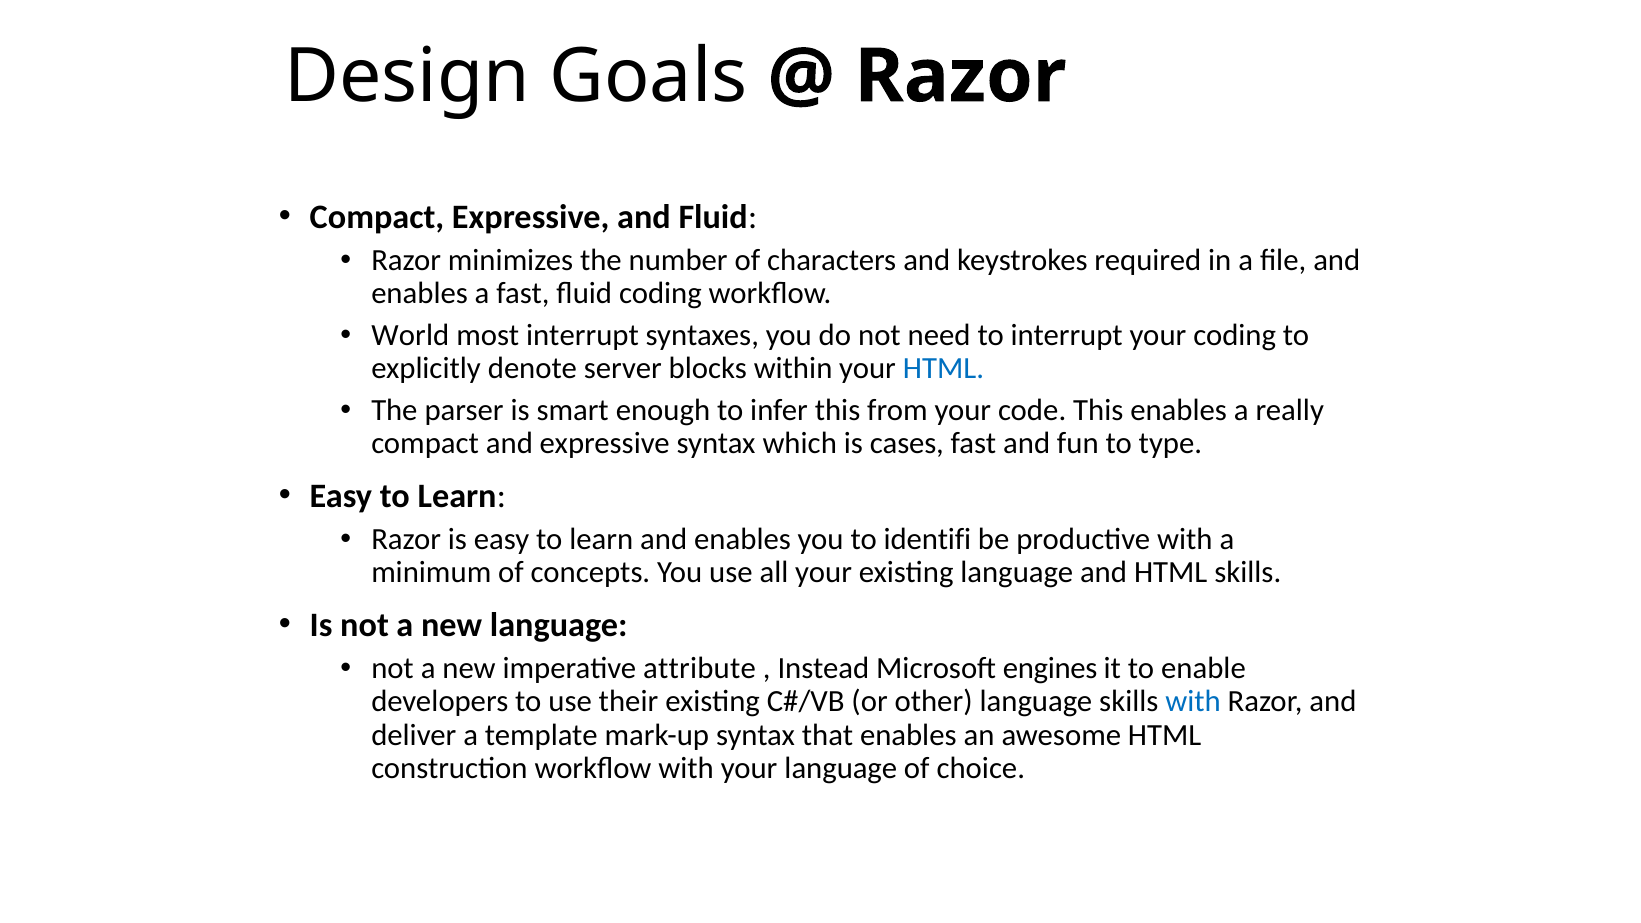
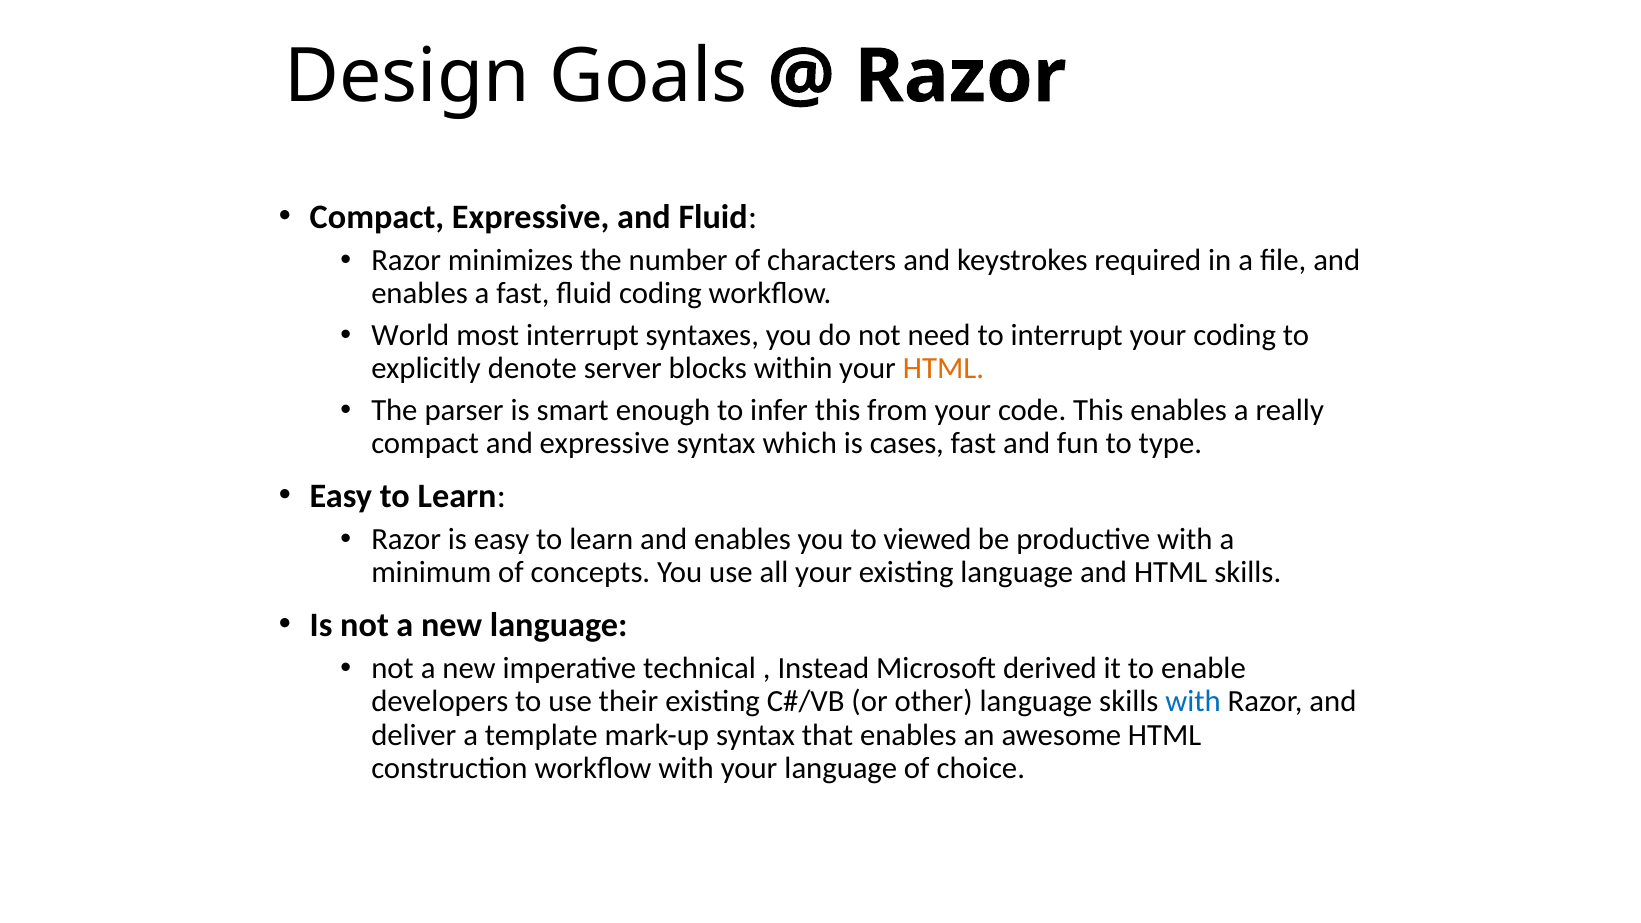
HTML at (944, 369) colour: blue -> orange
identifi: identifi -> viewed
attribute: attribute -> technical
engines: engines -> derived
